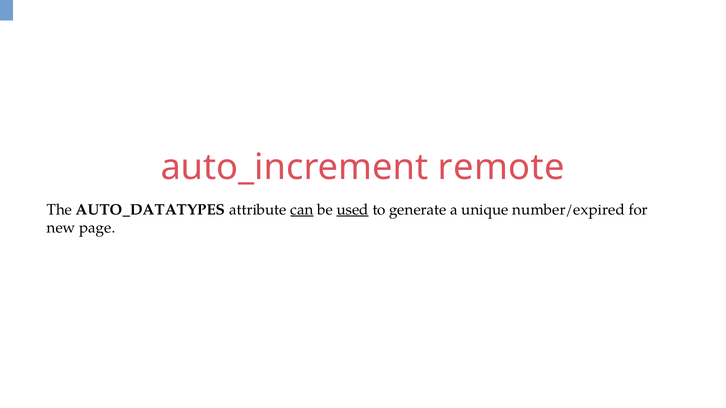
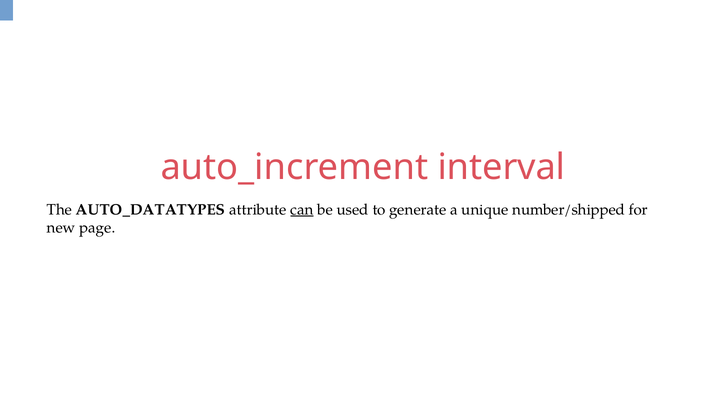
remote: remote -> interval
used underline: present -> none
number/expired: number/expired -> number/shipped
